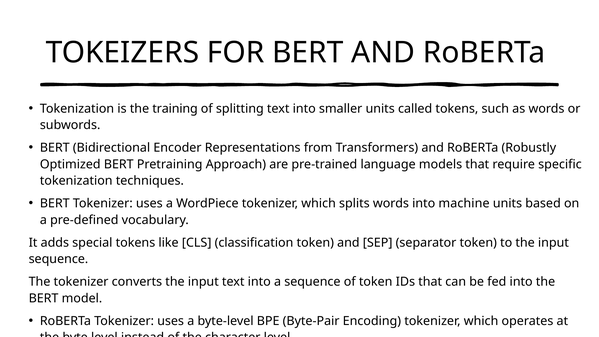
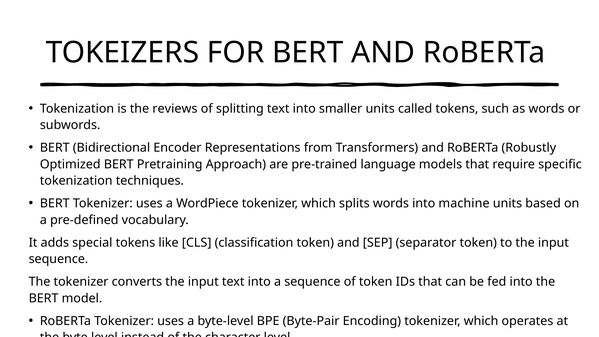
training: training -> reviews
